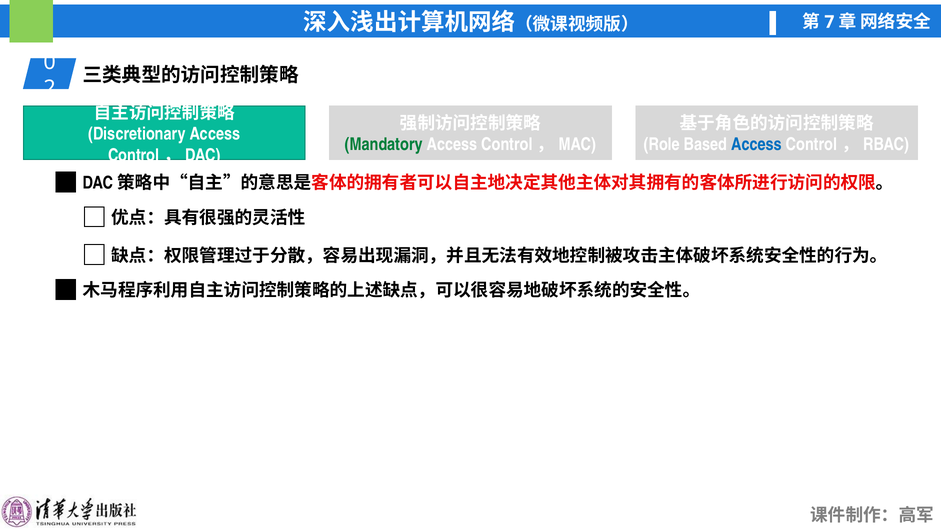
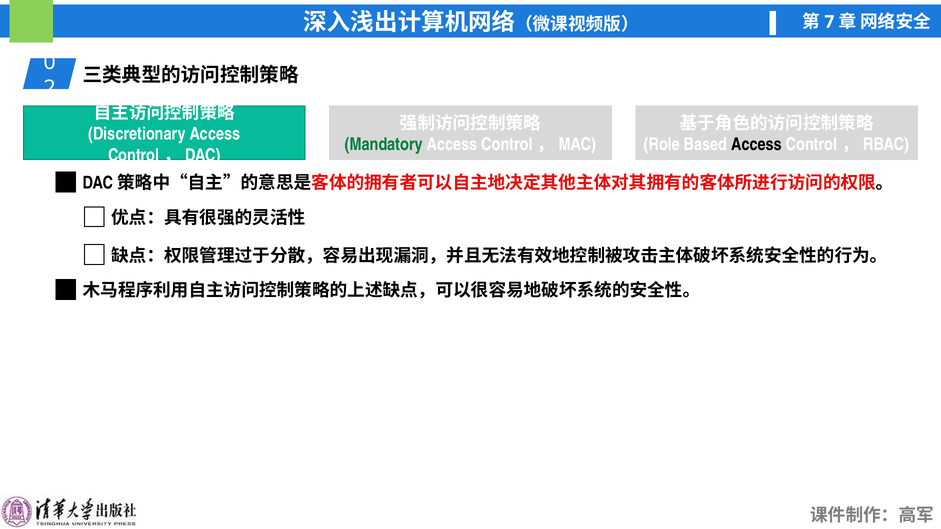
Access at (757, 145) colour: blue -> black
